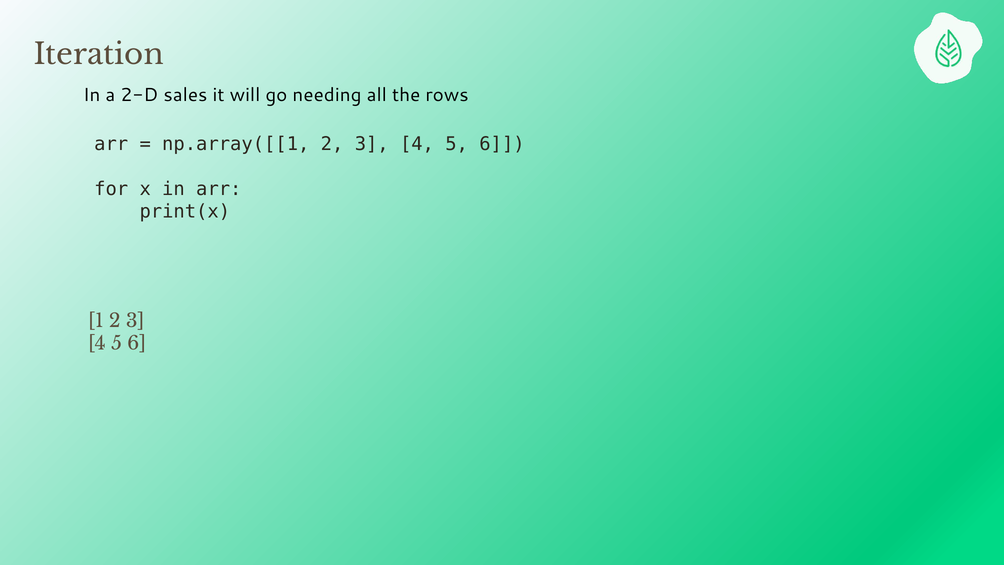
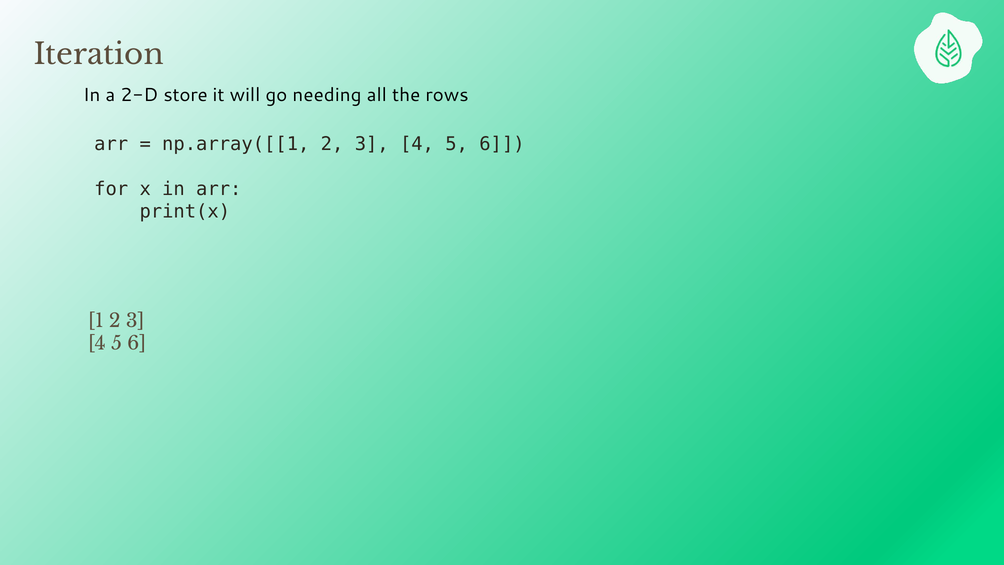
sales: sales -> store
